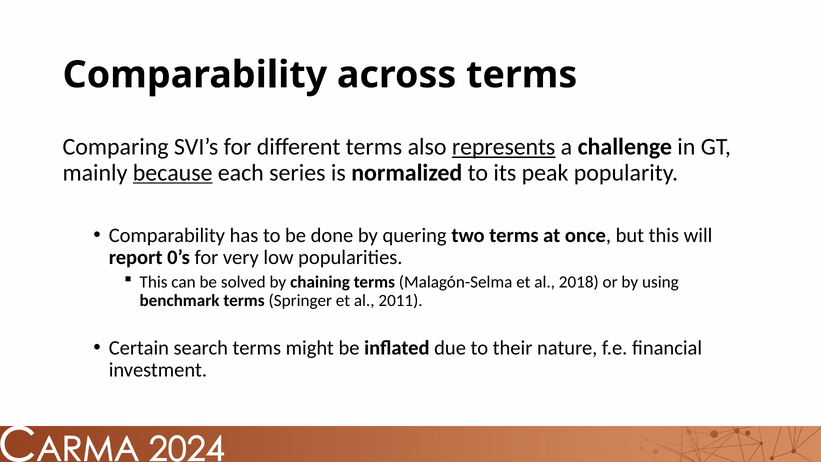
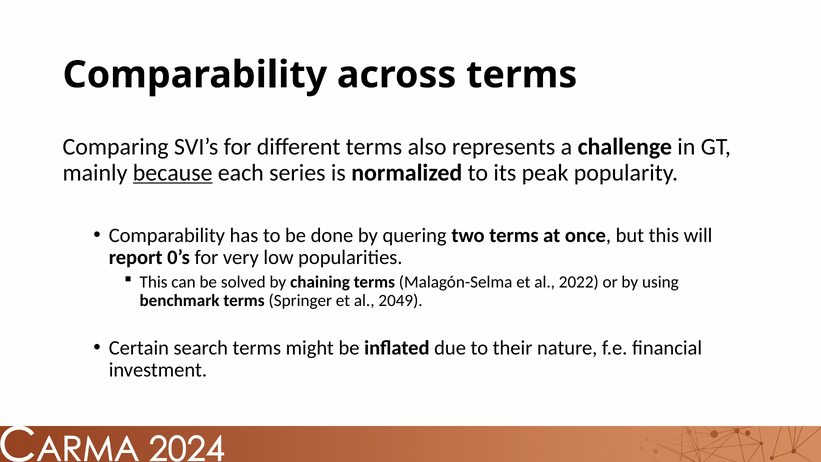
represents underline: present -> none
2018: 2018 -> 2022
2011: 2011 -> 2049
